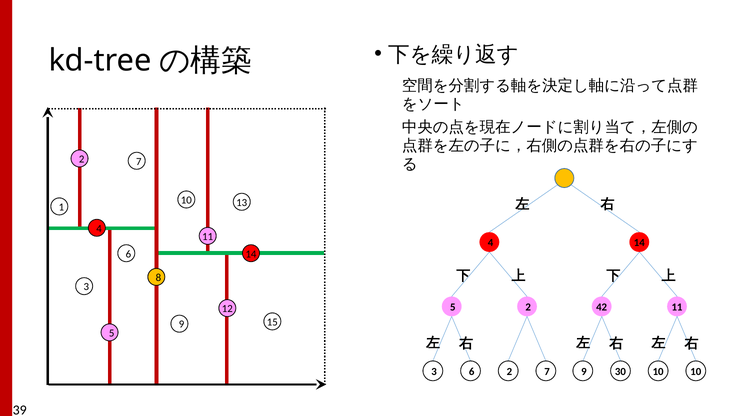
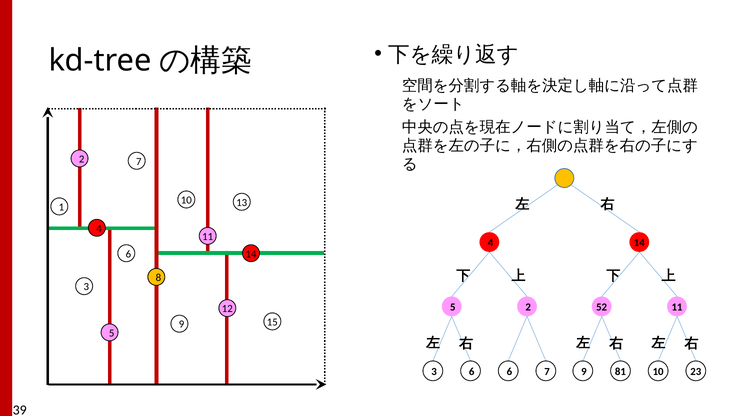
42: 42 -> 52
6 2: 2 -> 6
30: 30 -> 81
10 10: 10 -> 23
